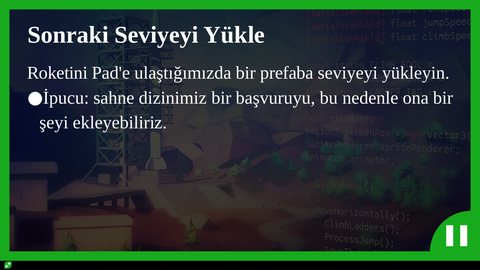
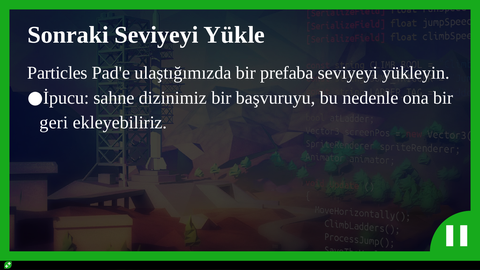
Roketini: Roketini -> Particles
şeyi: şeyi -> geri
